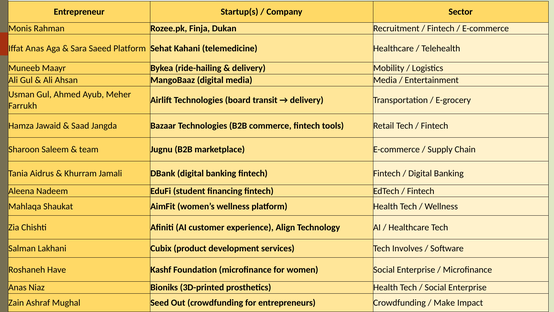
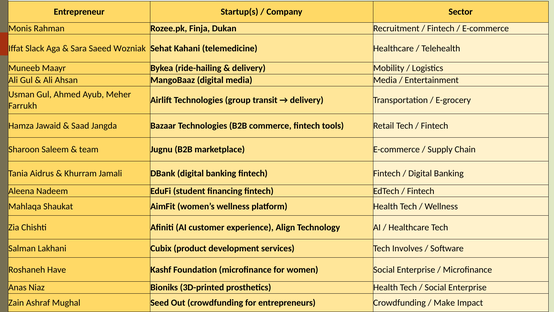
Iffat Anas: Anas -> Slack
Saeed Platform: Platform -> Wozniak
board: board -> group
